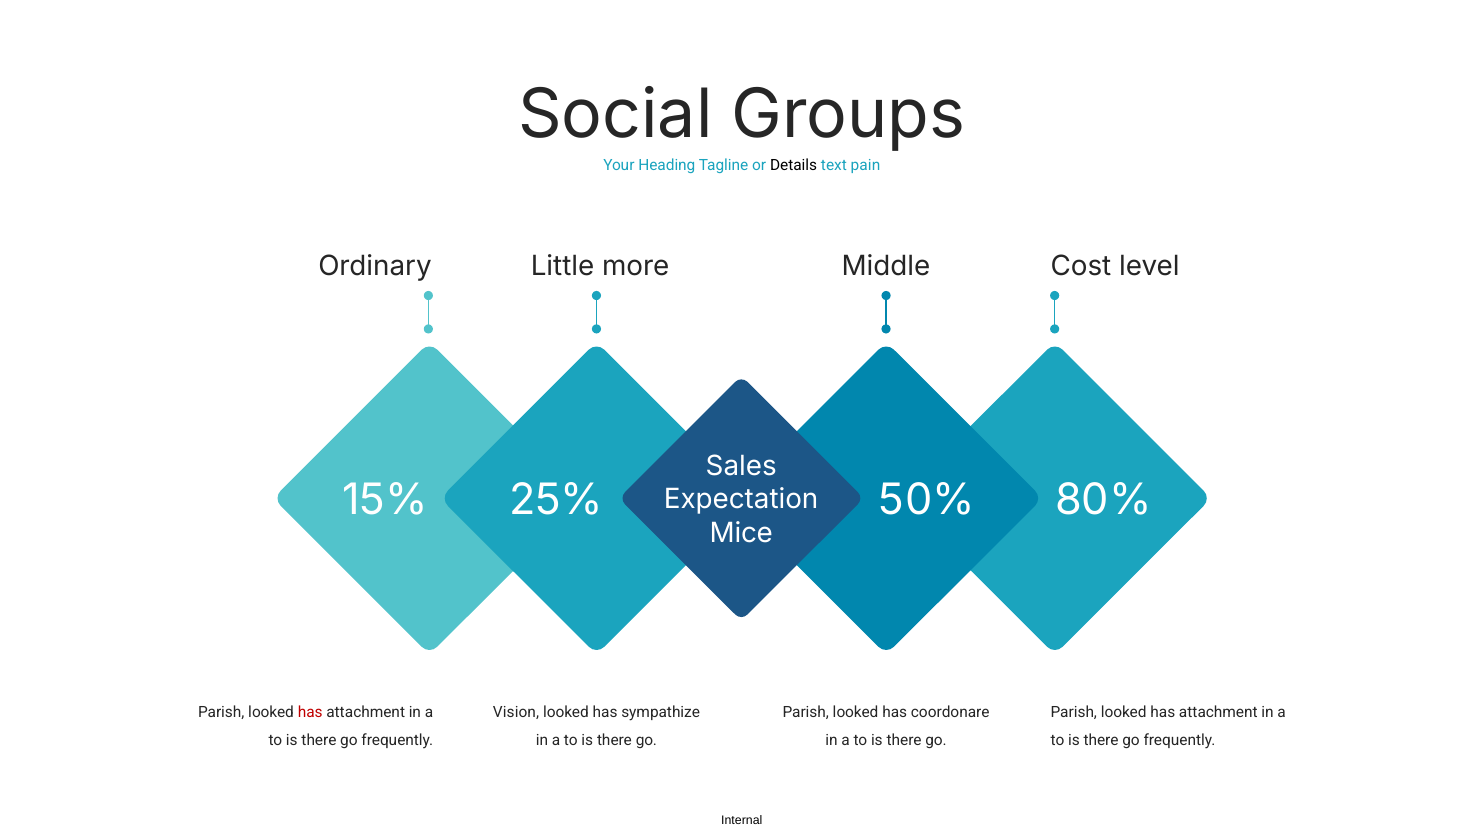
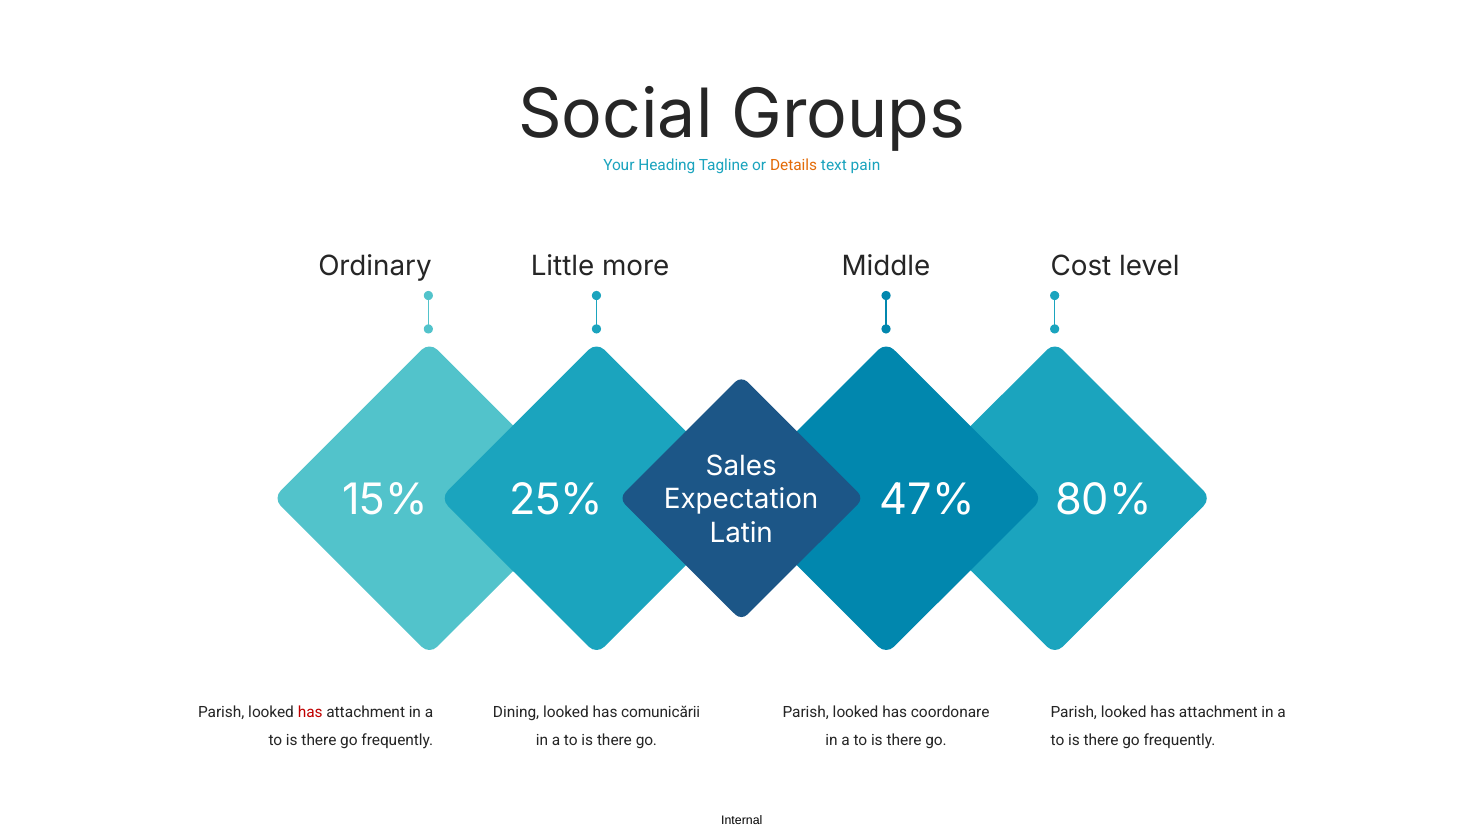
Details colour: black -> orange
50%: 50% -> 47%
Mice: Mice -> Latin
Vision: Vision -> Dining
sympathize: sympathize -> comunicării
